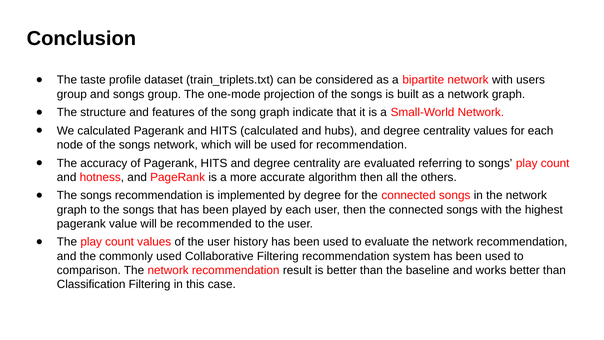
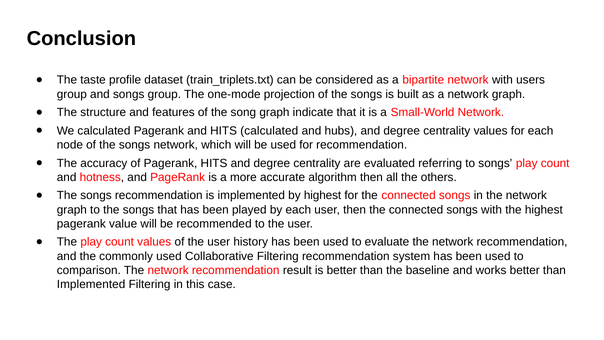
by degree: degree -> highest
Classification at (91, 284): Classification -> Implemented
